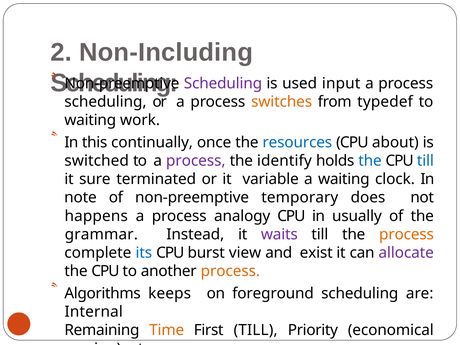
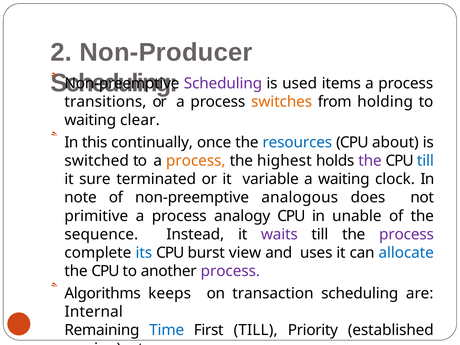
Non-Including: Non-Including -> Non-Producer
input: input -> items
scheduling at (105, 102): scheduling -> transitions
typedef: typedef -> holding
work: work -> clear
process at (196, 161) colour: purple -> orange
identify: identify -> highest
the at (370, 161) colour: blue -> purple
temporary: temporary -> analogous
happens: happens -> primitive
usually: usually -> unable
grammar: grammar -> sequence
process at (406, 234) colour: orange -> purple
exist: exist -> uses
allocate colour: purple -> blue
process at (230, 271) colour: orange -> purple
foreground: foreground -> transaction
Time colour: orange -> blue
economical: economical -> established
